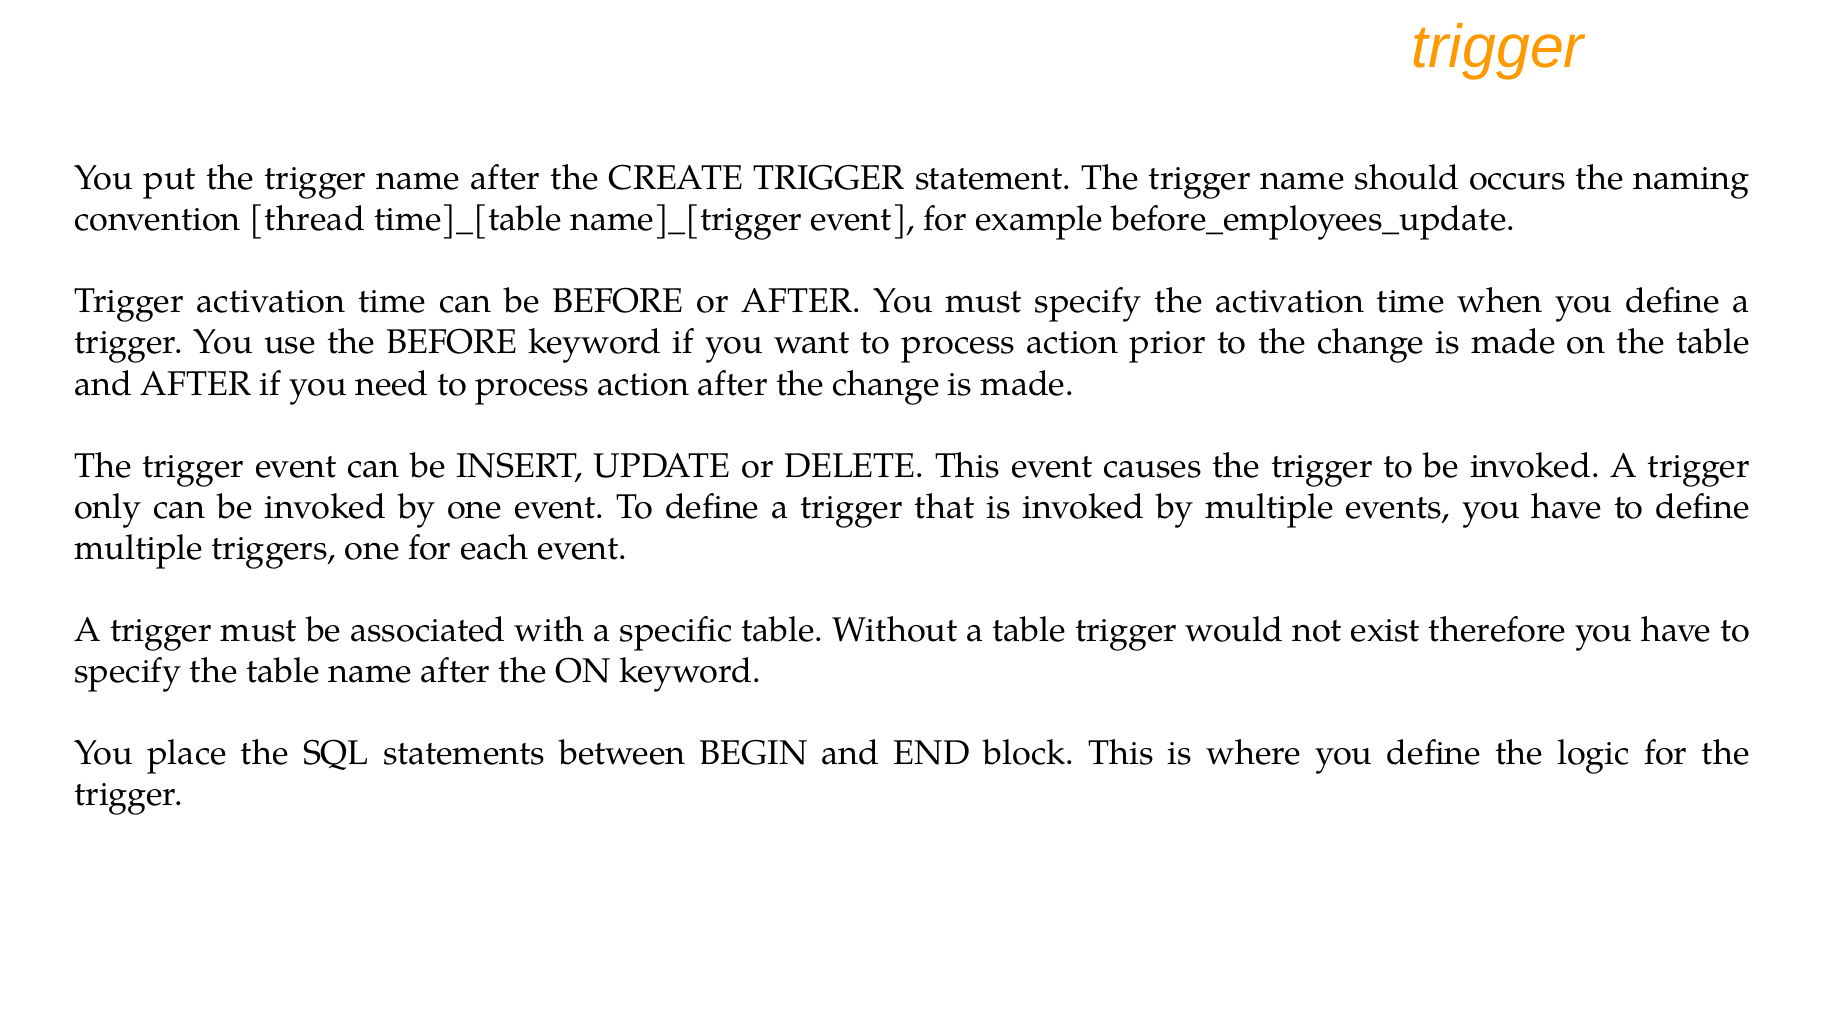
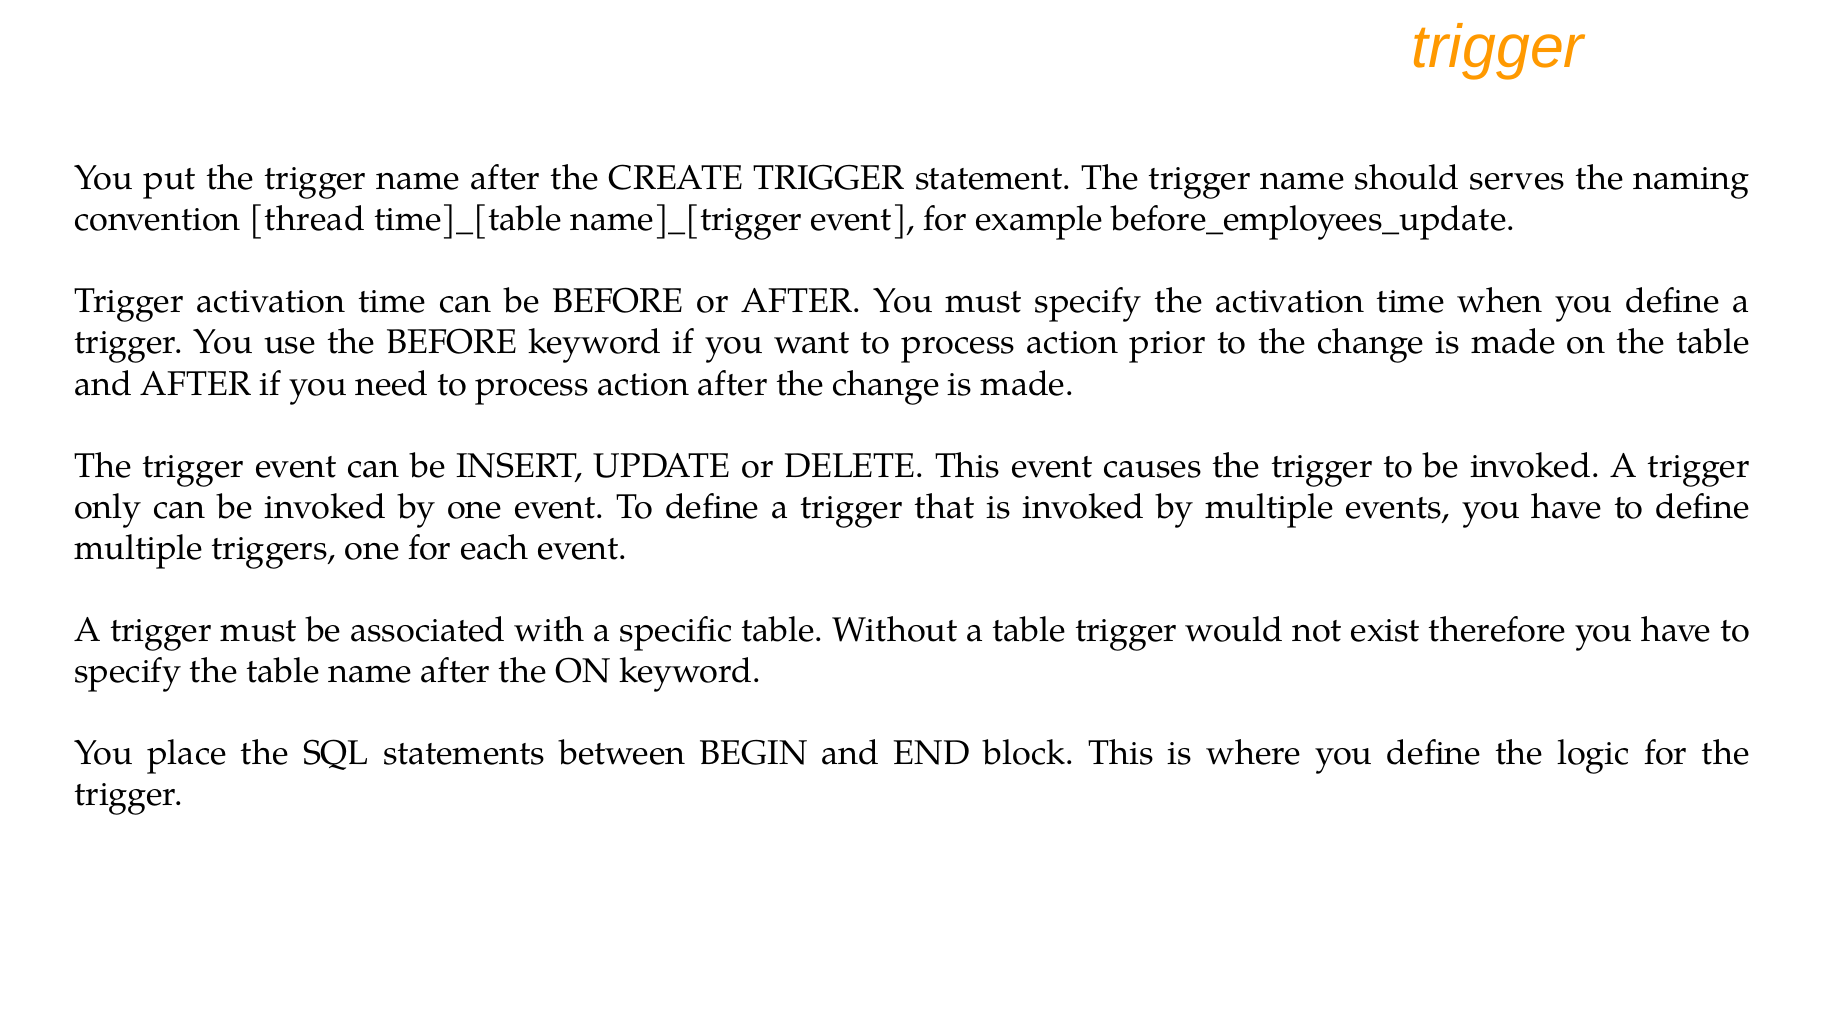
occurs: occurs -> serves
